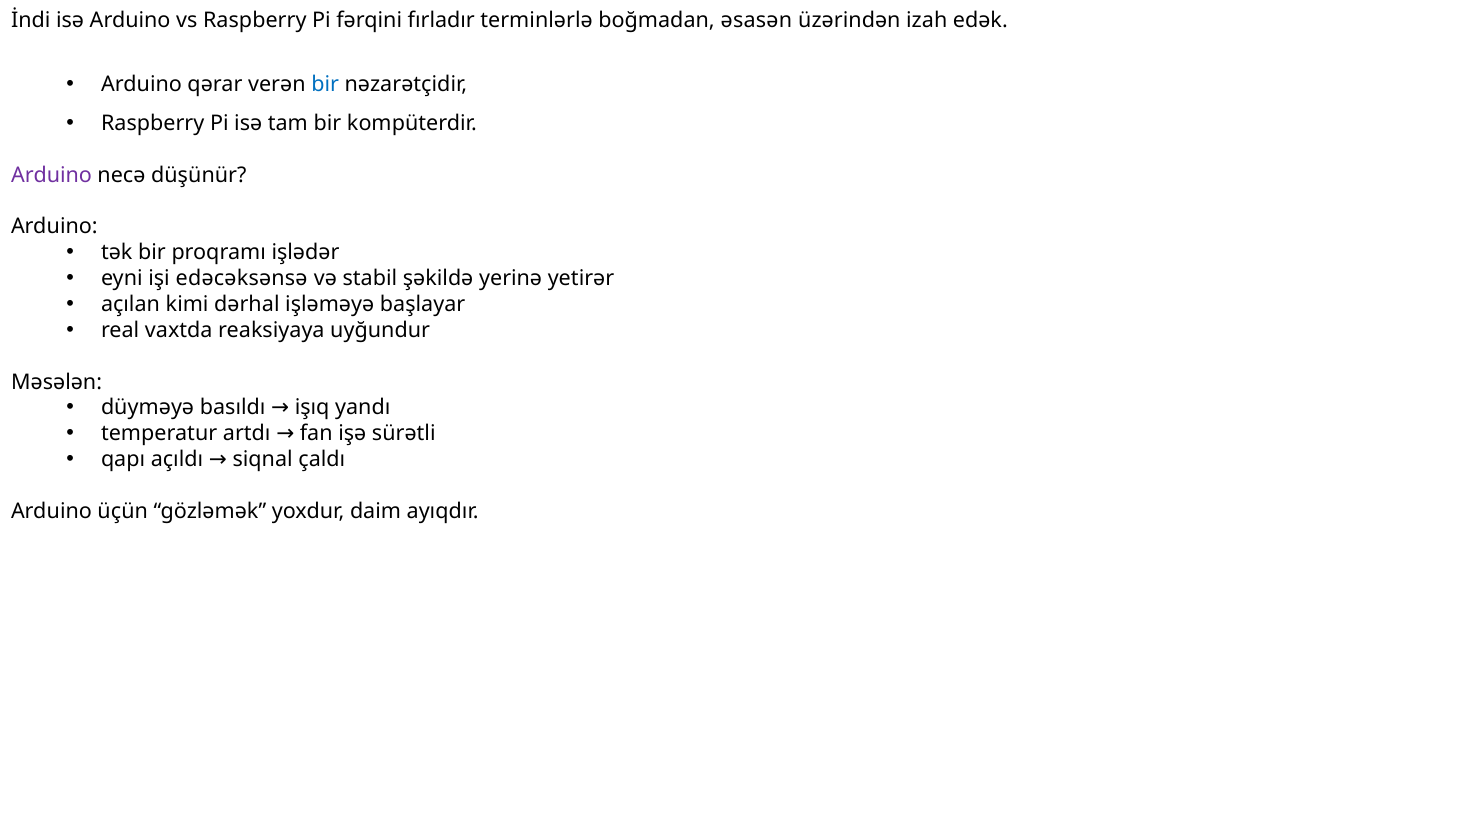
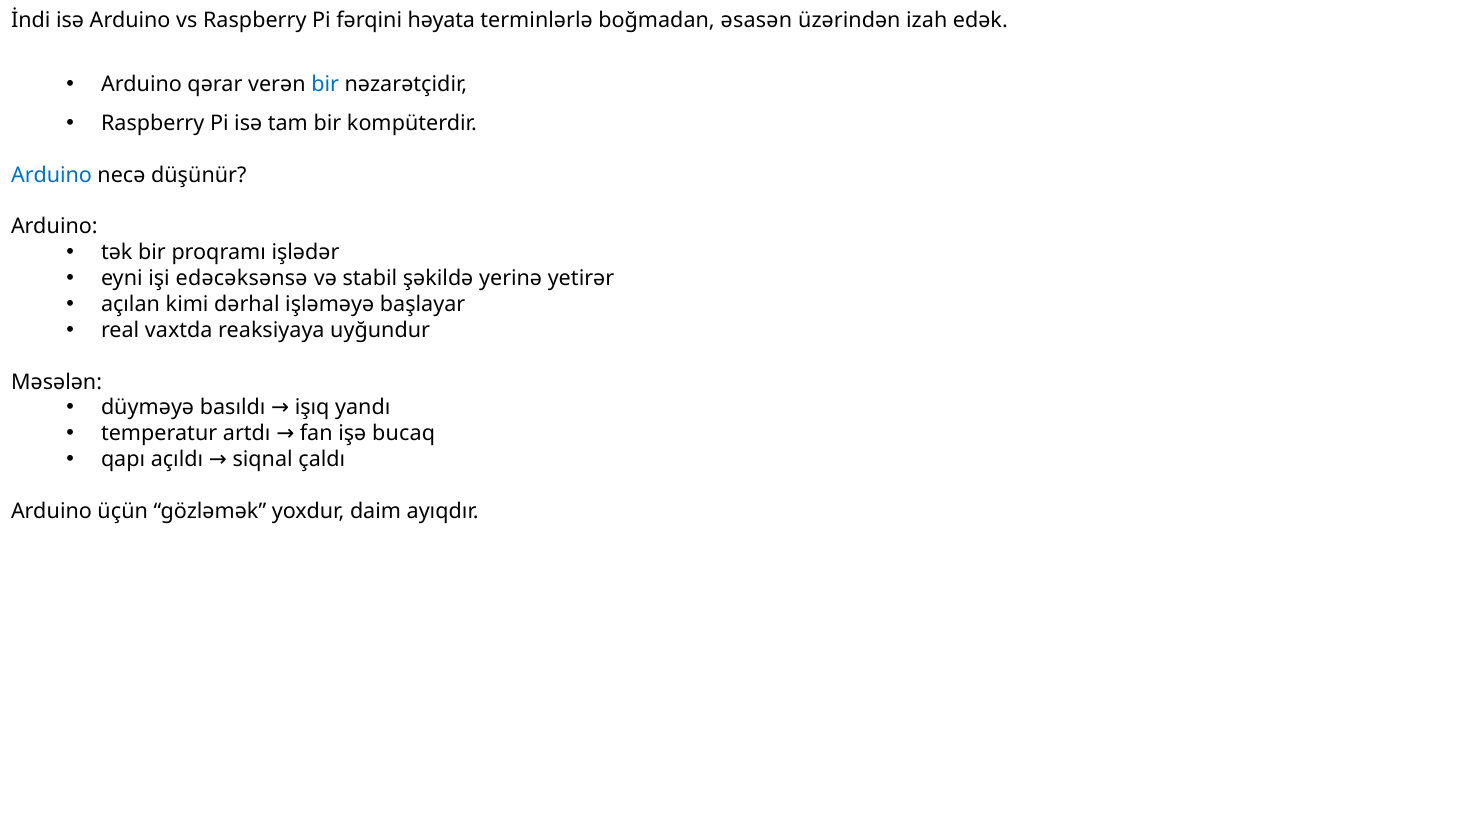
fırladır: fırladır -> həyata
Arduino at (52, 175) colour: purple -> blue
sürətli: sürətli -> bucaq
